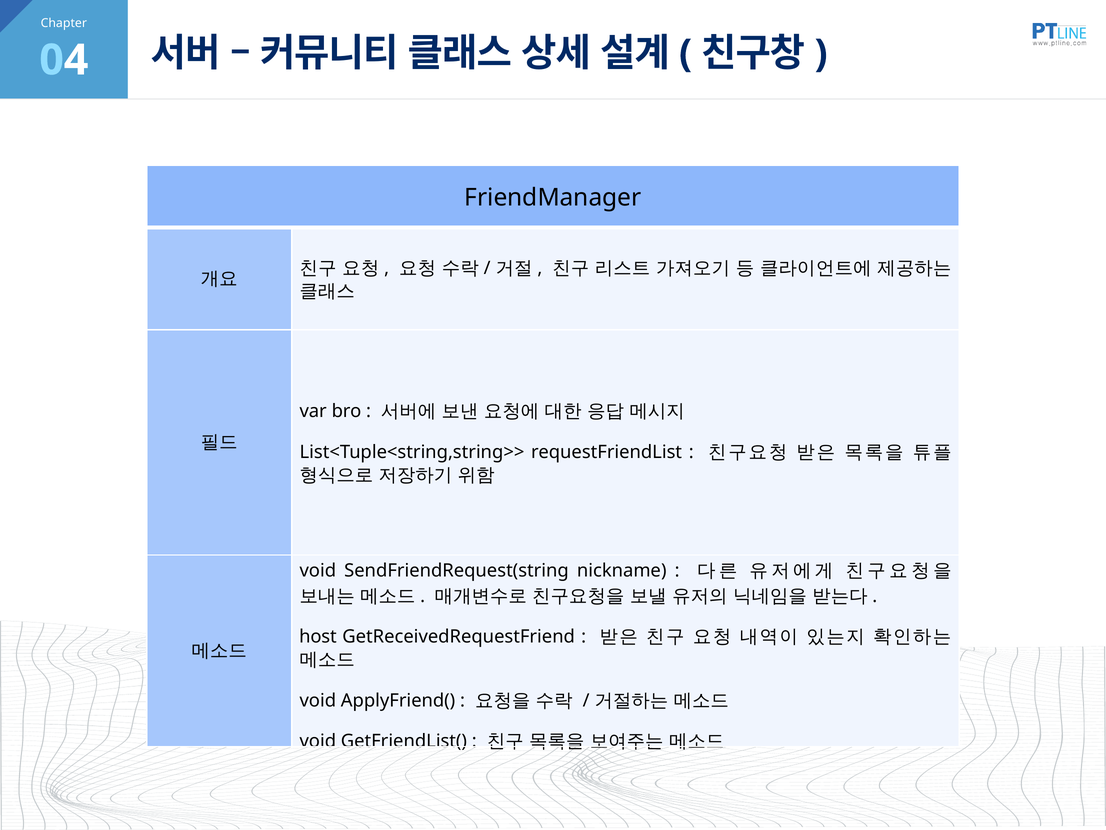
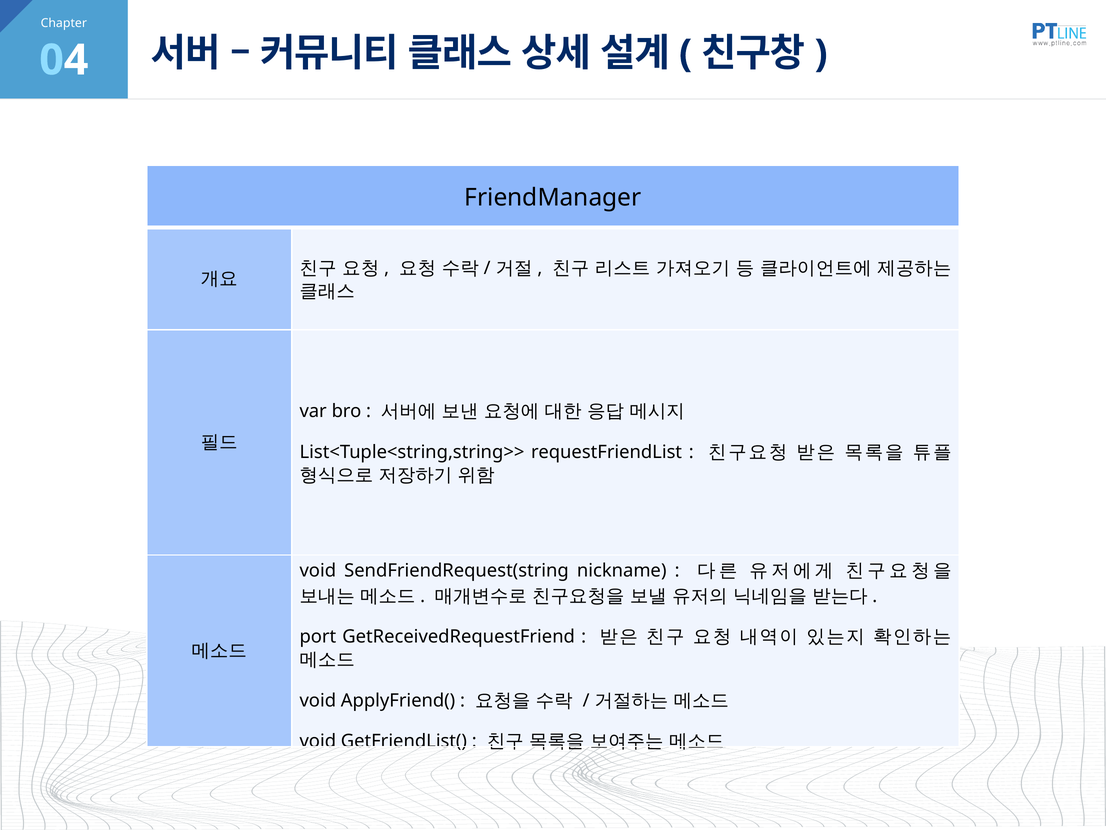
host: host -> port
